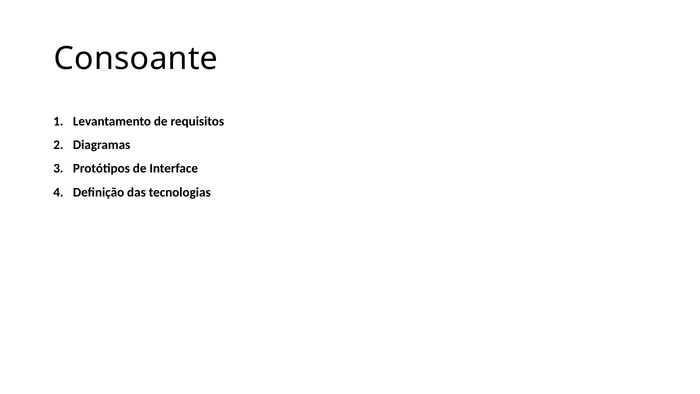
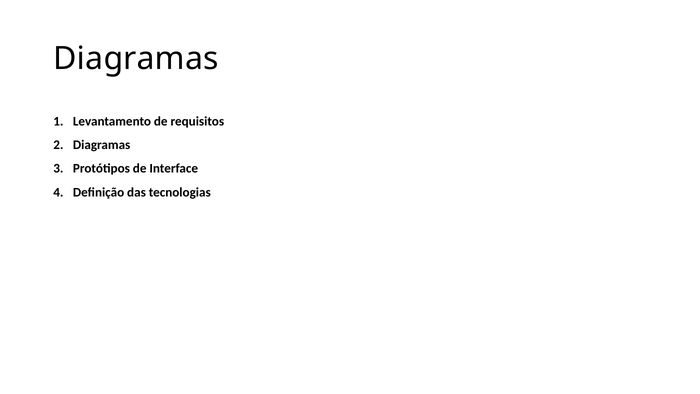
Consoante at (136, 59): Consoante -> Diagramas
